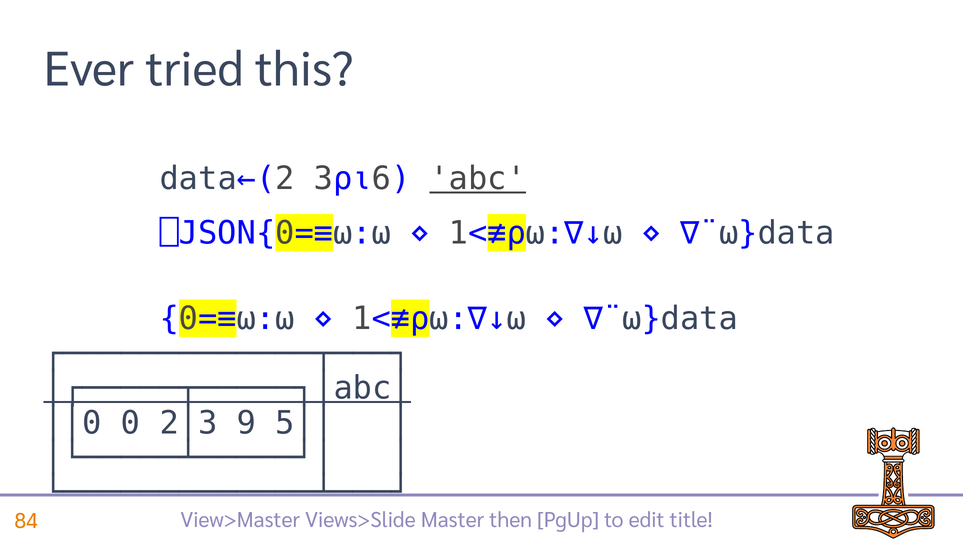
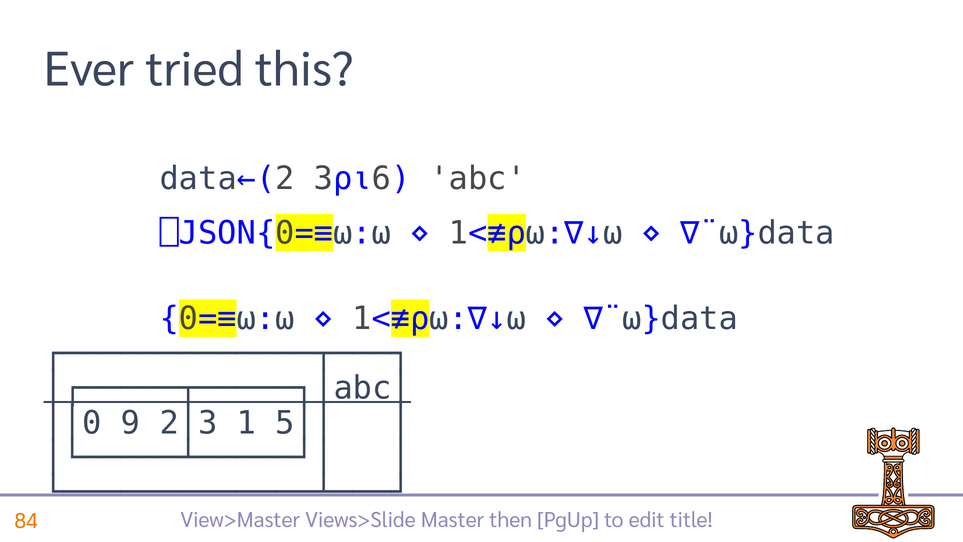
abc underline: present -> none
0: 0 -> 9
9: 9 -> 1
